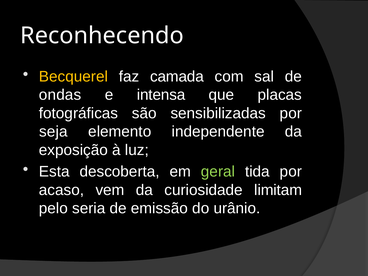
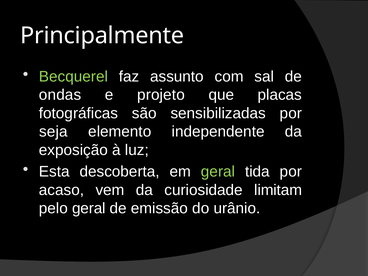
Reconhecendo: Reconhecendo -> Principalmente
Becquerel colour: yellow -> light green
camada: camada -> assunto
intensa: intensa -> projeto
pelo seria: seria -> geral
